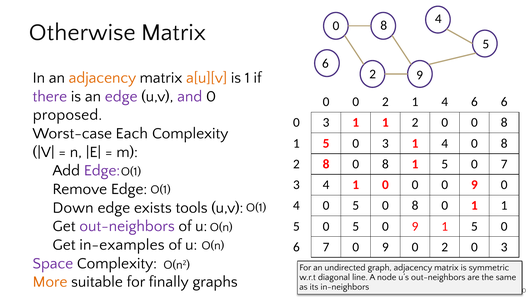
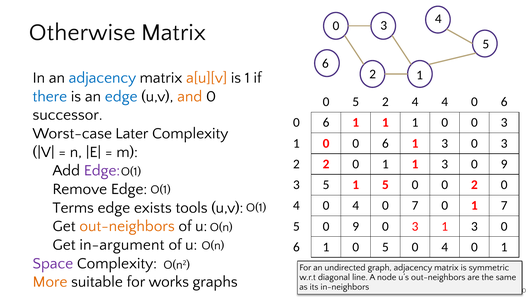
8 at (384, 26): 8 -> 3
2 9: 9 -> 1
adjacency at (102, 78) colour: orange -> blue
there colour: purple -> blue
edge at (121, 96) colour: purple -> blue
and colour: purple -> orange
0 at (356, 102): 0 -> 5
2 1: 1 -> 4
6 at (474, 102): 6 -> 0
proposed: proposed -> successor
3 at (326, 123): 3 -> 6
1 1 2: 2 -> 1
0 0 8: 8 -> 3
Each: Each -> Later
5 at (326, 143): 5 -> 0
3 at (385, 143): 3 -> 6
4 at (445, 143): 4 -> 3
8 at (504, 143): 8 -> 3
2 8: 8 -> 2
8 at (385, 164): 8 -> 1
5 at (445, 164): 5 -> 3
7 at (504, 164): 7 -> 9
3 4: 4 -> 5
1 0: 0 -> 5
0 0 9: 9 -> 2
4 0 5: 5 -> 4
8 at (415, 206): 8 -> 7
0 1 1: 1 -> 7
Down: Down -> Terms
out-neighbors at (127, 226) colour: purple -> orange
5 0 5: 5 -> 9
9 at (415, 226): 9 -> 3
5 at (474, 226): 5 -> 3
in-examples: in-examples -> in-argument
7 at (326, 247): 7 -> 1
9 at (385, 247): 9 -> 5
2 at (445, 247): 2 -> 4
3 at (504, 247): 3 -> 1
finally: finally -> works
